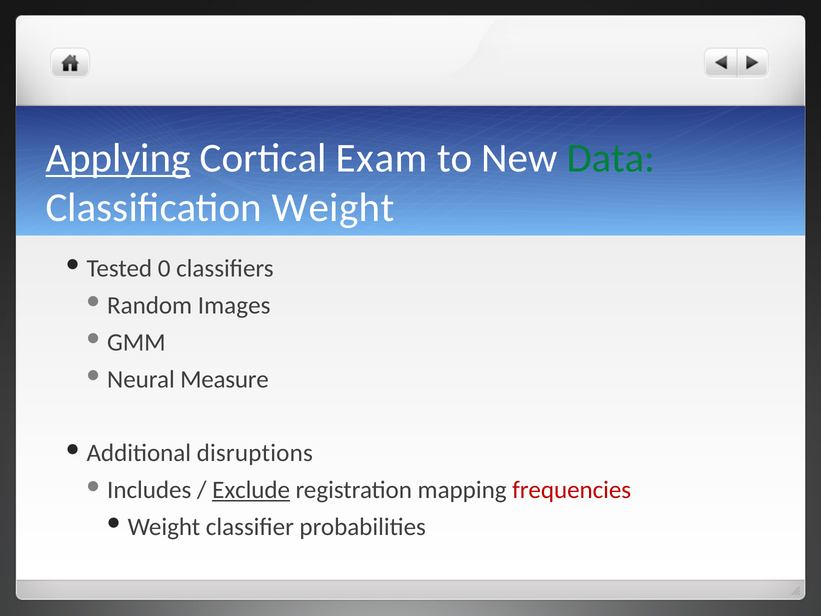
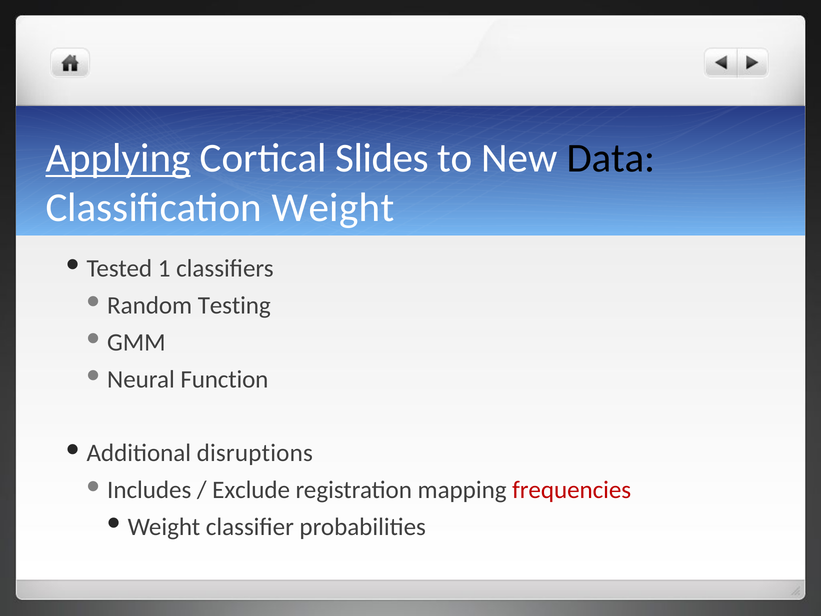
Exam: Exam -> Slides
Data colour: green -> black
0: 0 -> 1
Images: Images -> Testing
Measure: Measure -> Function
Exclude underline: present -> none
